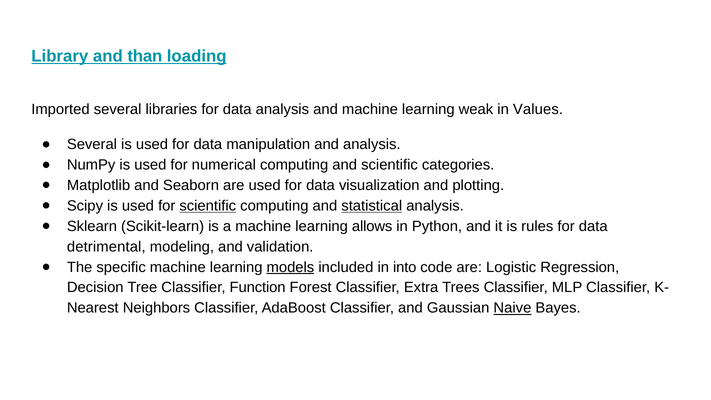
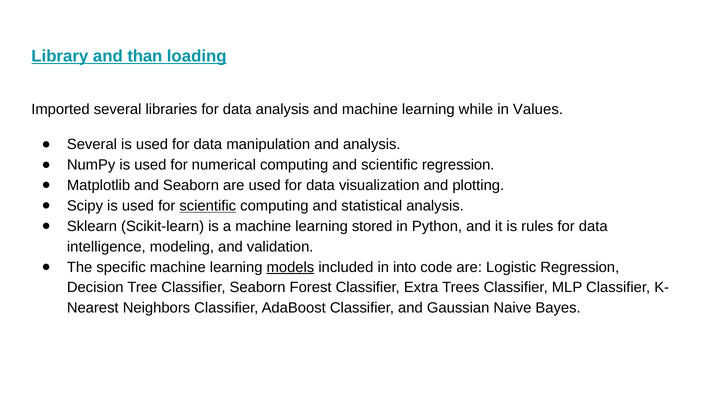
weak: weak -> while
scientific categories: categories -> regression
statistical underline: present -> none
allows: allows -> stored
detrimental: detrimental -> intelligence
Classifier Function: Function -> Seaborn
Naive underline: present -> none
